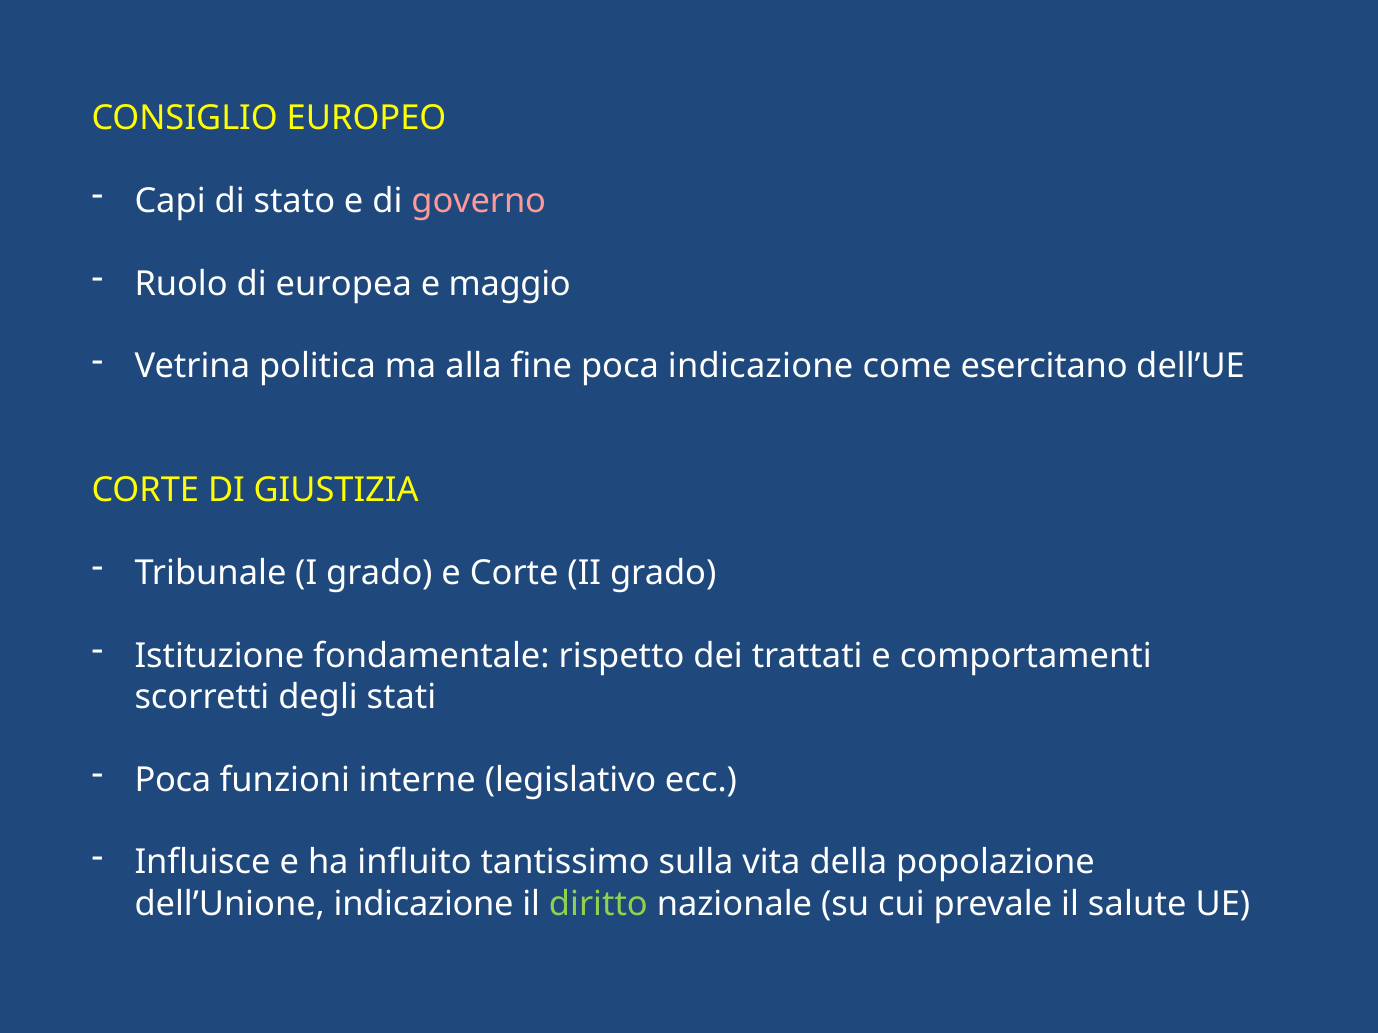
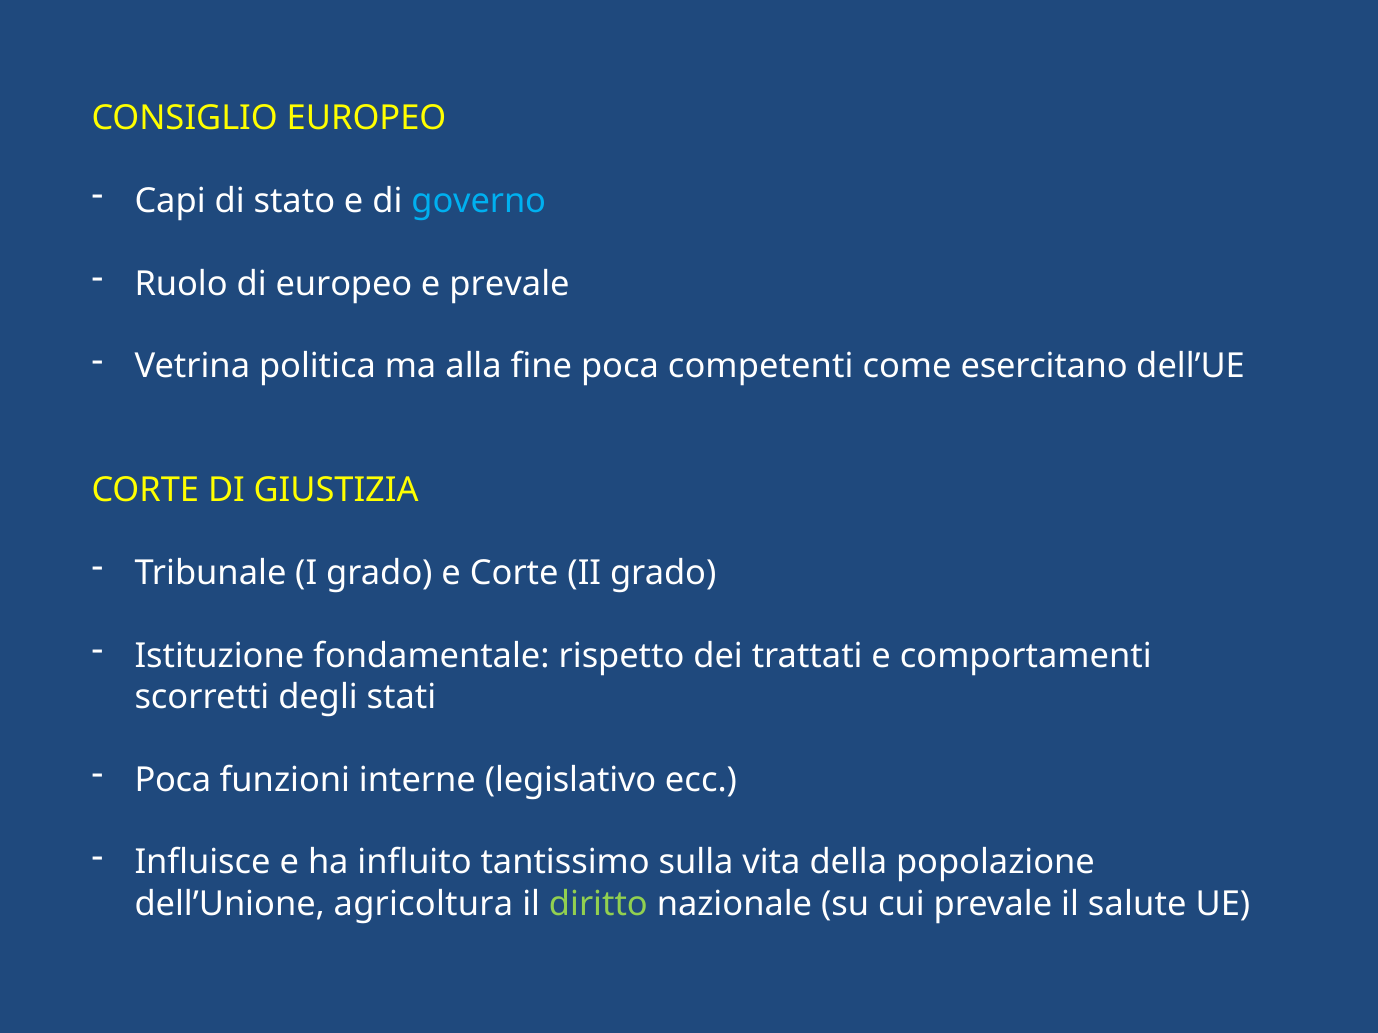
governo colour: pink -> light blue
di europea: europea -> europeo
e maggio: maggio -> prevale
poca indicazione: indicazione -> competenti
dell’Unione indicazione: indicazione -> agricoltura
